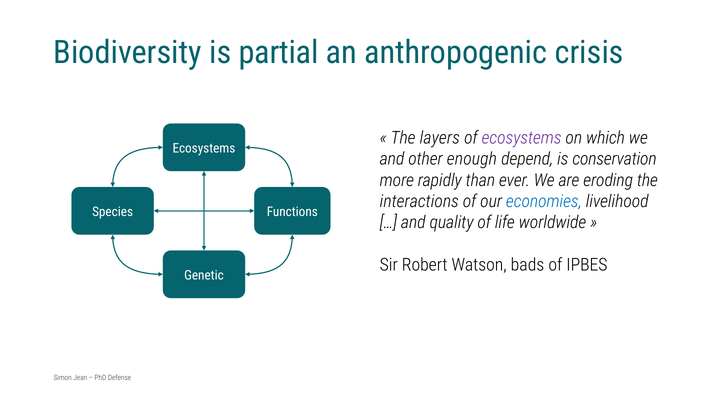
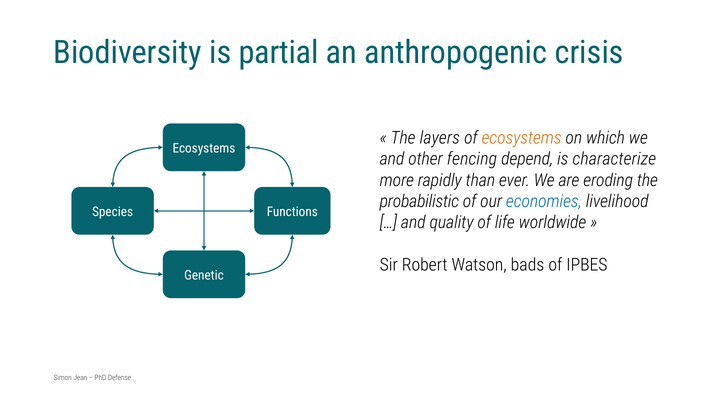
ecosystems at (522, 138) colour: purple -> orange
enough: enough -> fencing
conservation: conservation -> characterize
interactions: interactions -> probabilistic
